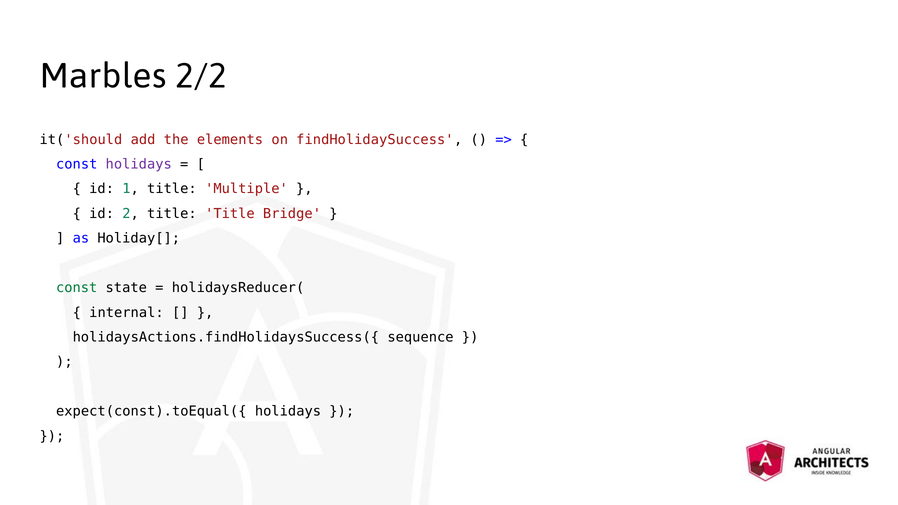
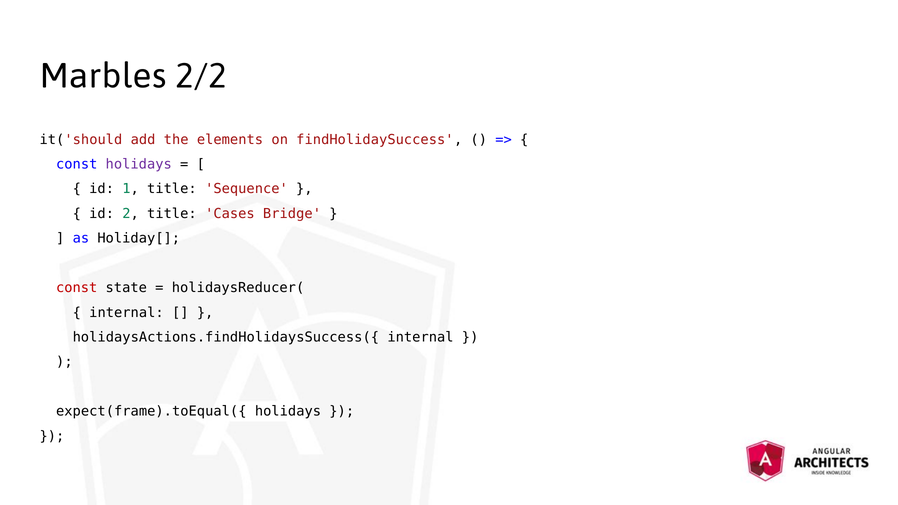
Multiple: Multiple -> Sequence
title Title: Title -> Cases
const at (77, 288) colour: green -> red
holidaysActions.findHolidaysSuccess({ sequence: sequence -> internal
expect(const).toEqual({: expect(const).toEqual({ -> expect(frame).toEqual({
